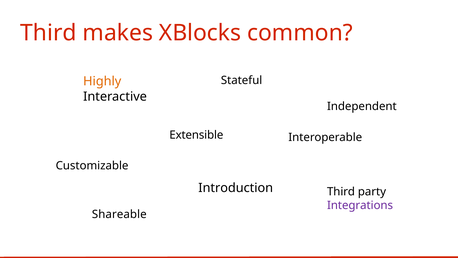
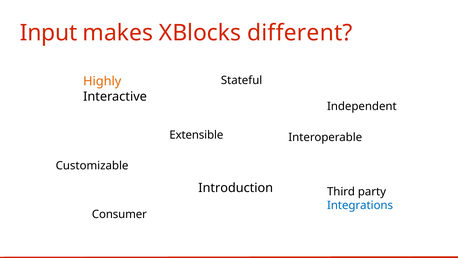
Third at (48, 33): Third -> Input
common: common -> different
Integrations colour: purple -> blue
Shareable: Shareable -> Consumer
